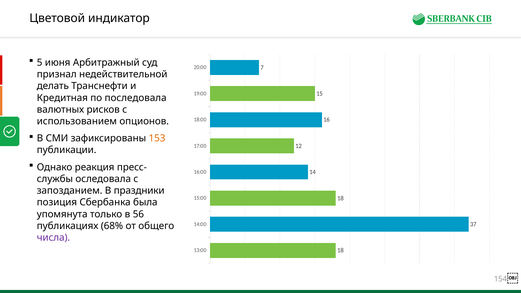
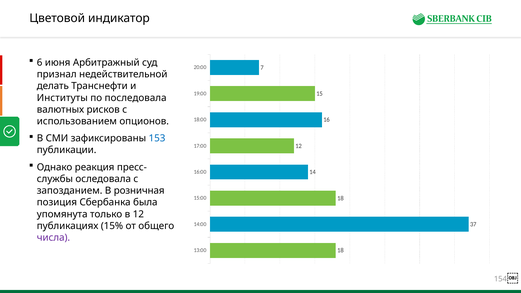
5: 5 -> 6
Кредитная: Кредитная -> Институты
153 colour: orange -> blue
праздники: праздники -> розничная
в 56: 56 -> 12
68%: 68% -> 15%
